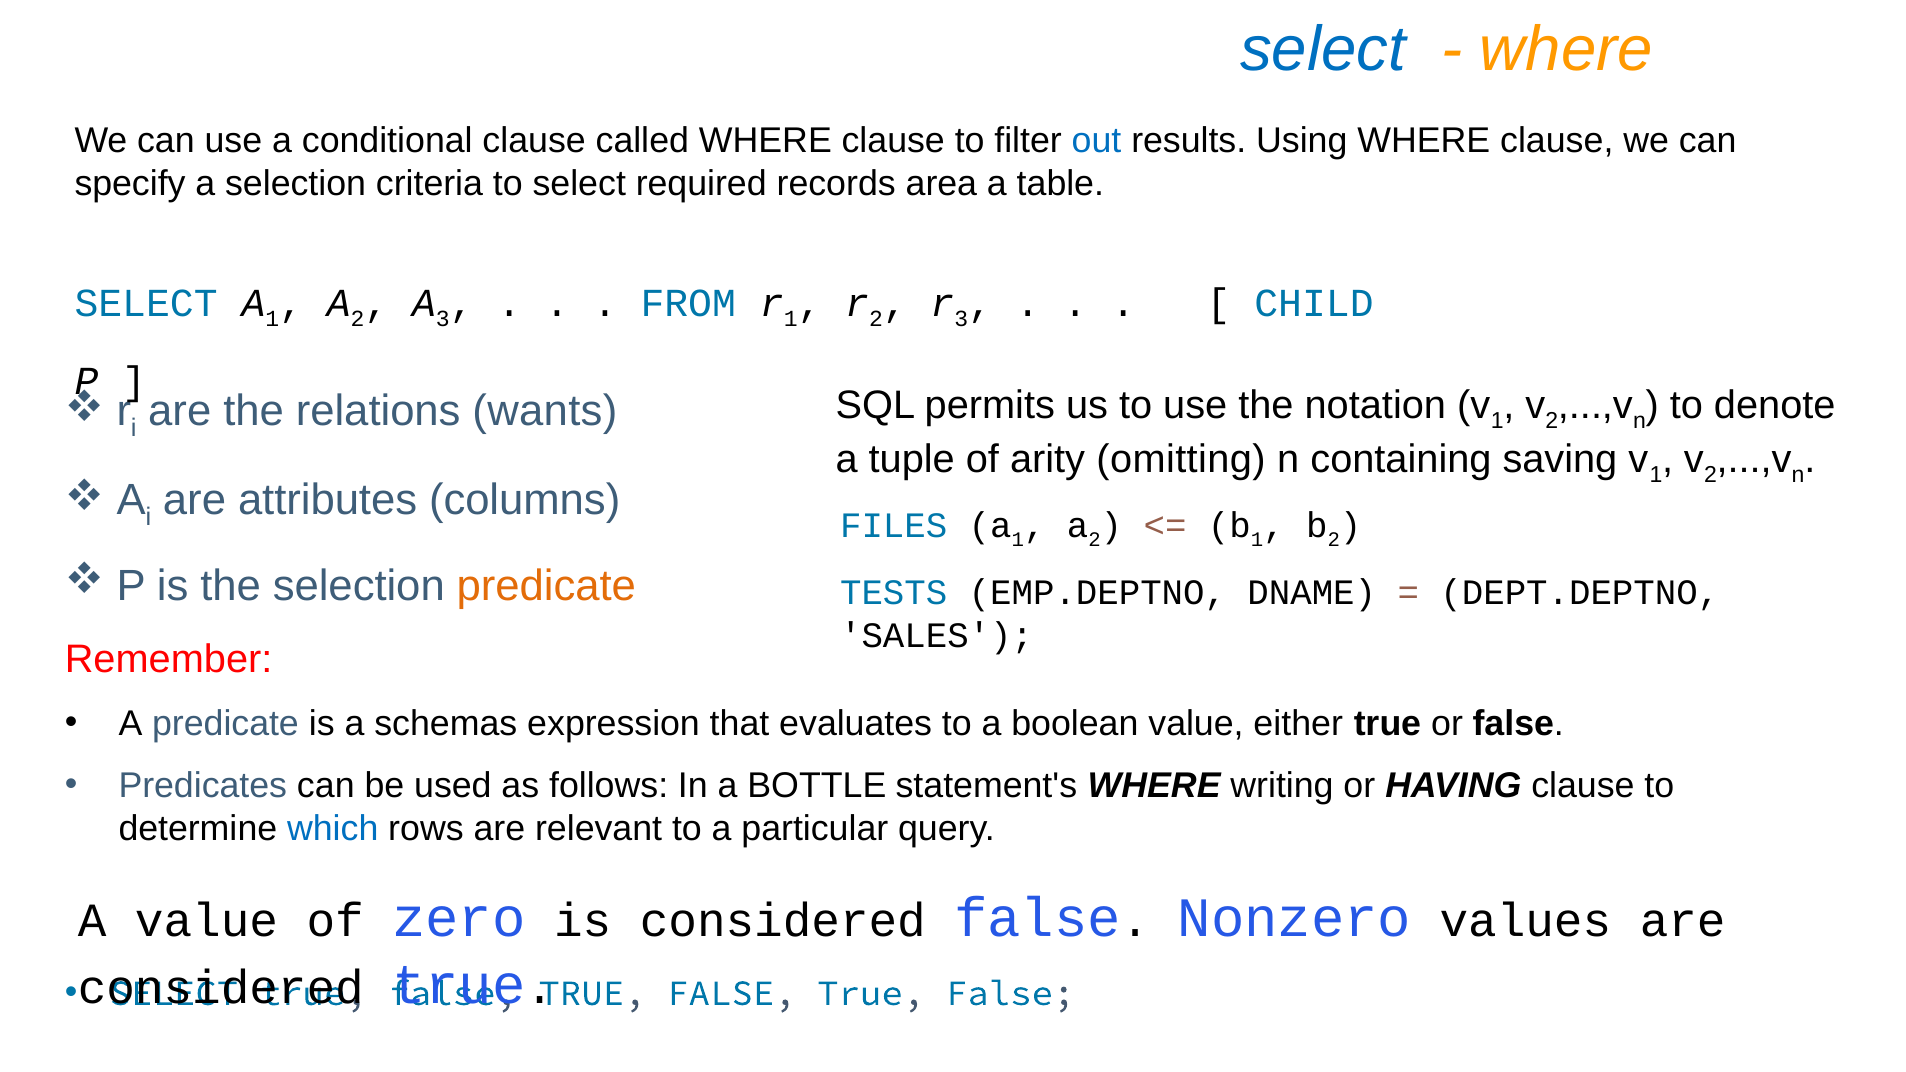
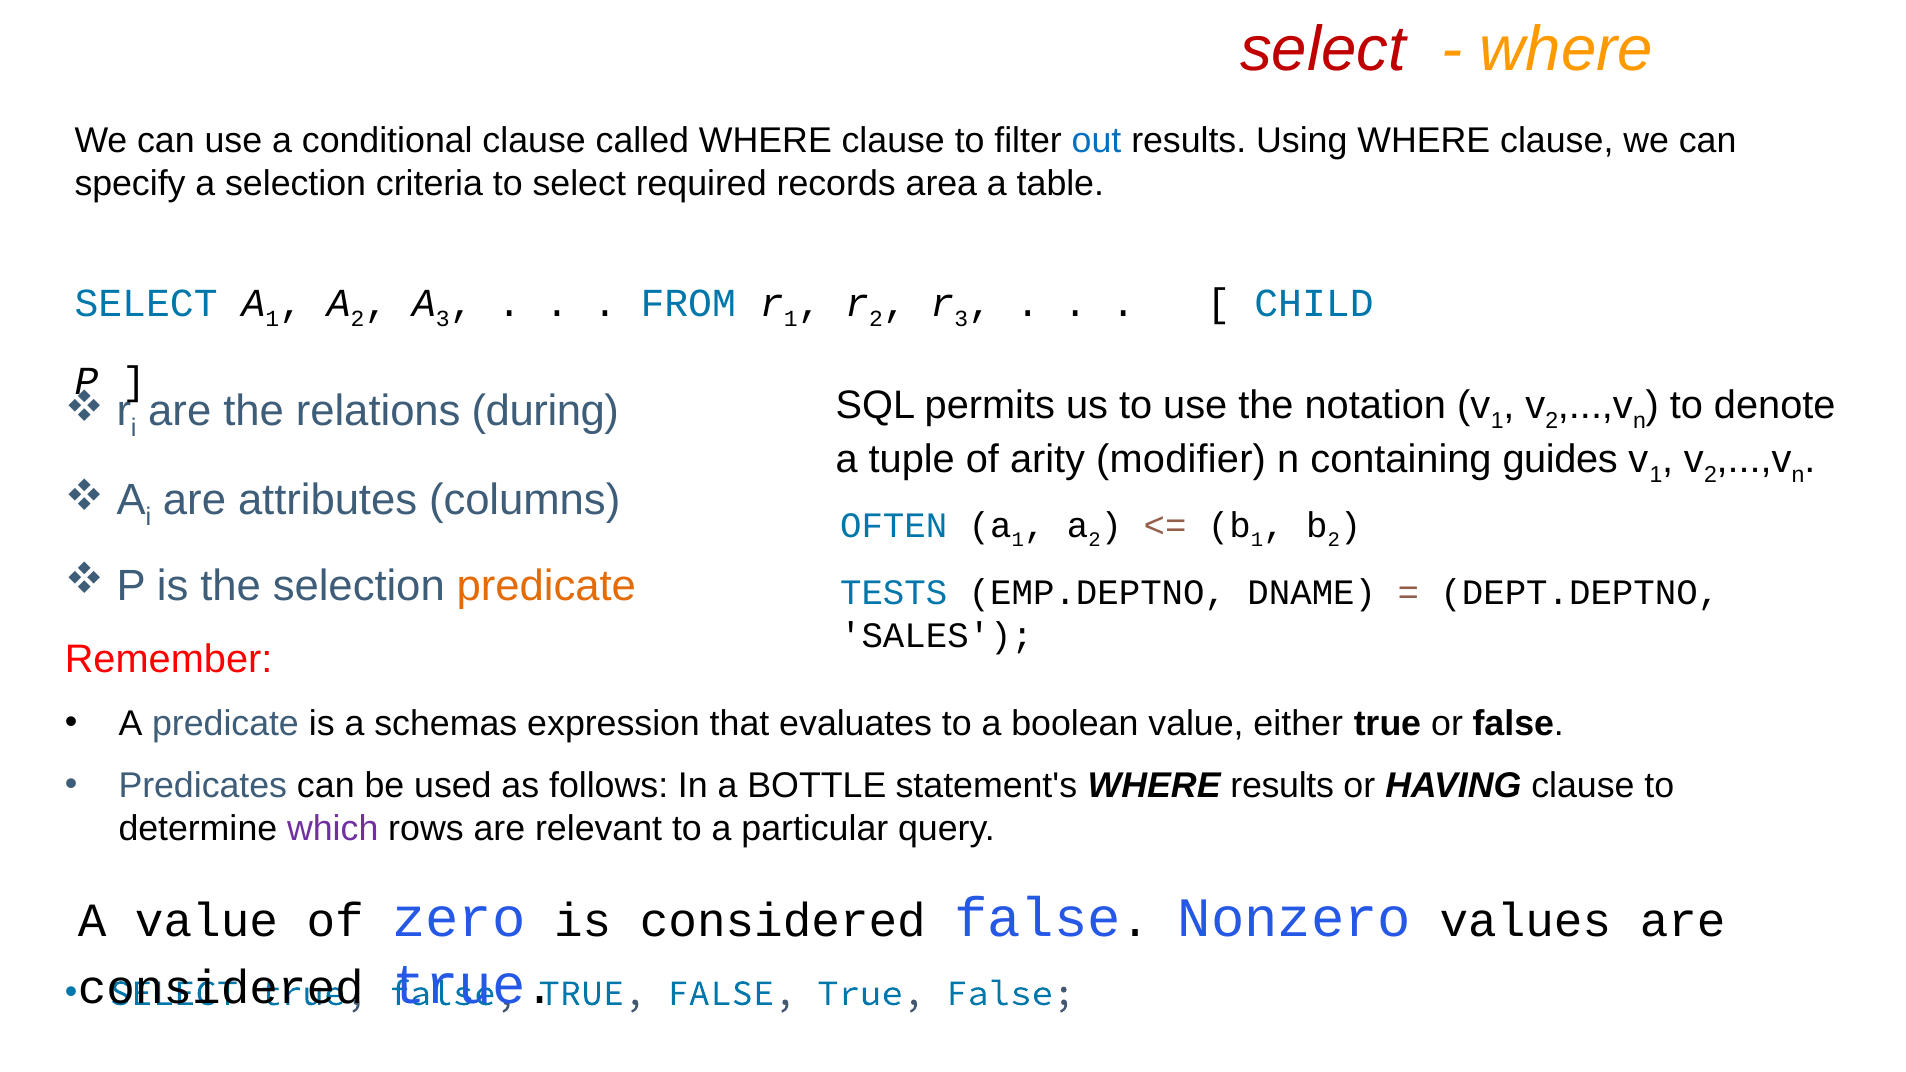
select at (1323, 50) colour: blue -> red
wants: wants -> during
omitting: omitting -> modifier
saving: saving -> guides
FILES: FILES -> OFTEN
WHERE writing: writing -> results
which colour: blue -> purple
